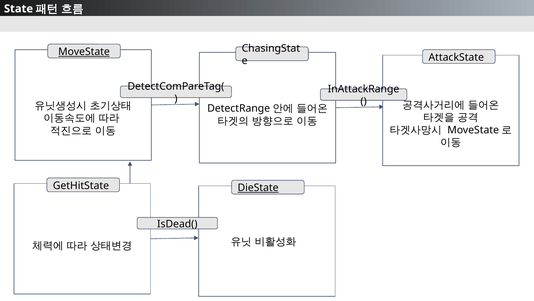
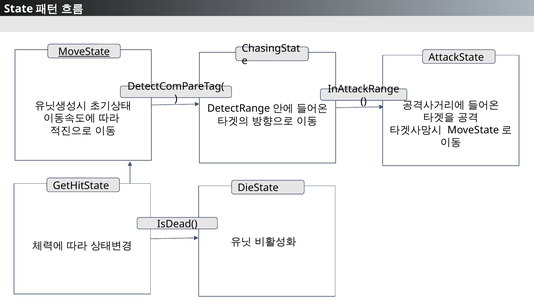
DieState underline: present -> none
